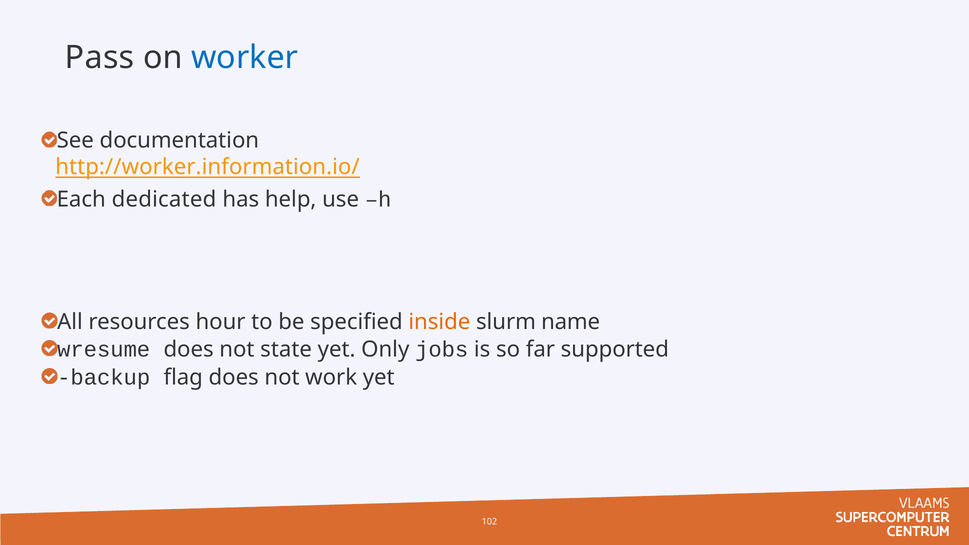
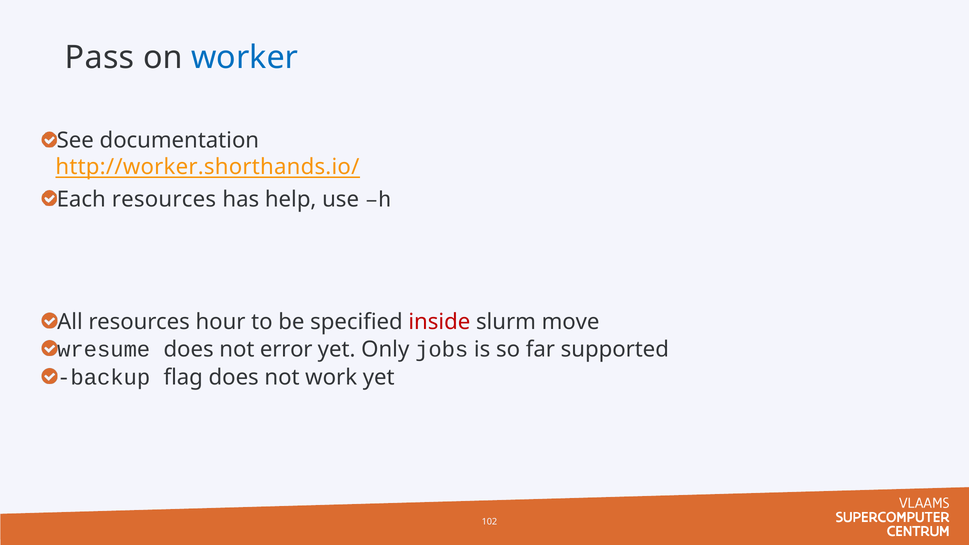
http://worker.information.io/: http://worker.information.io/ -> http://worker.shorthands.io/
Each dedicated: dedicated -> resources
inside colour: orange -> red
name: name -> move
state: state -> error
